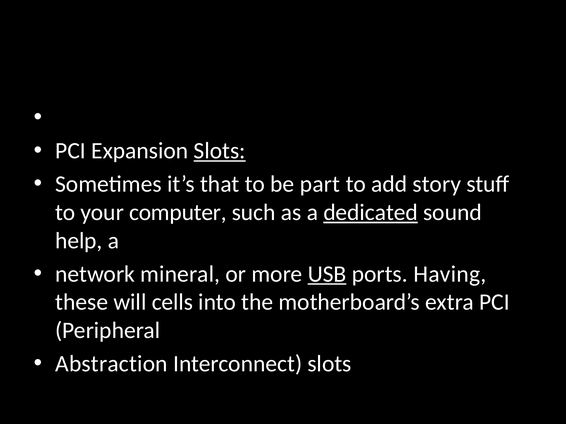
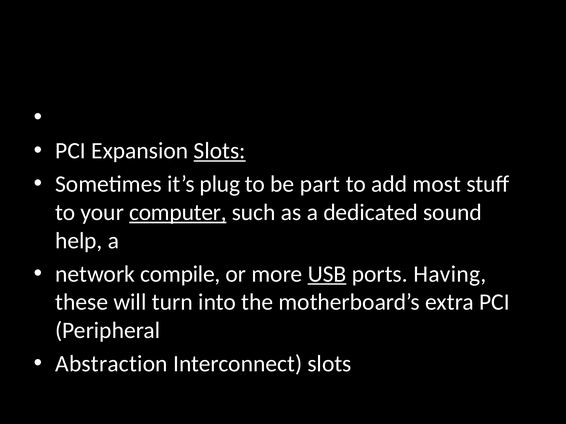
that: that -> plug
story: story -> most
computer underline: none -> present
dedicated underline: present -> none
mineral: mineral -> compile
cells: cells -> turn
